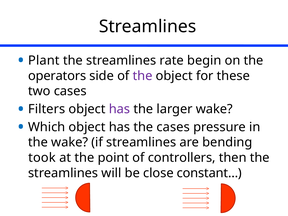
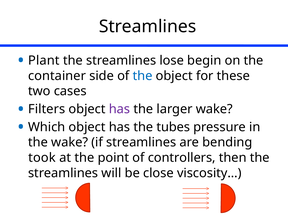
rate: rate -> lose
operators: operators -> container
the at (143, 76) colour: purple -> blue
the cases: cases -> tubes
constant…: constant… -> viscosity…
